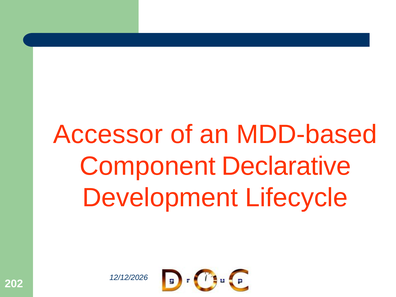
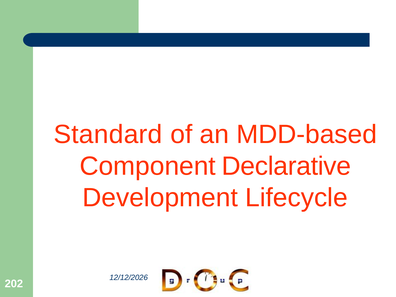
Accessor: Accessor -> Standard
